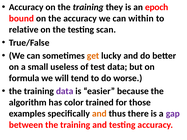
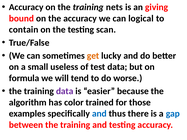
they: they -> nets
epoch: epoch -> giving
within: within -> logical
relative: relative -> contain
and at (99, 114) colour: orange -> blue
gap colour: purple -> blue
